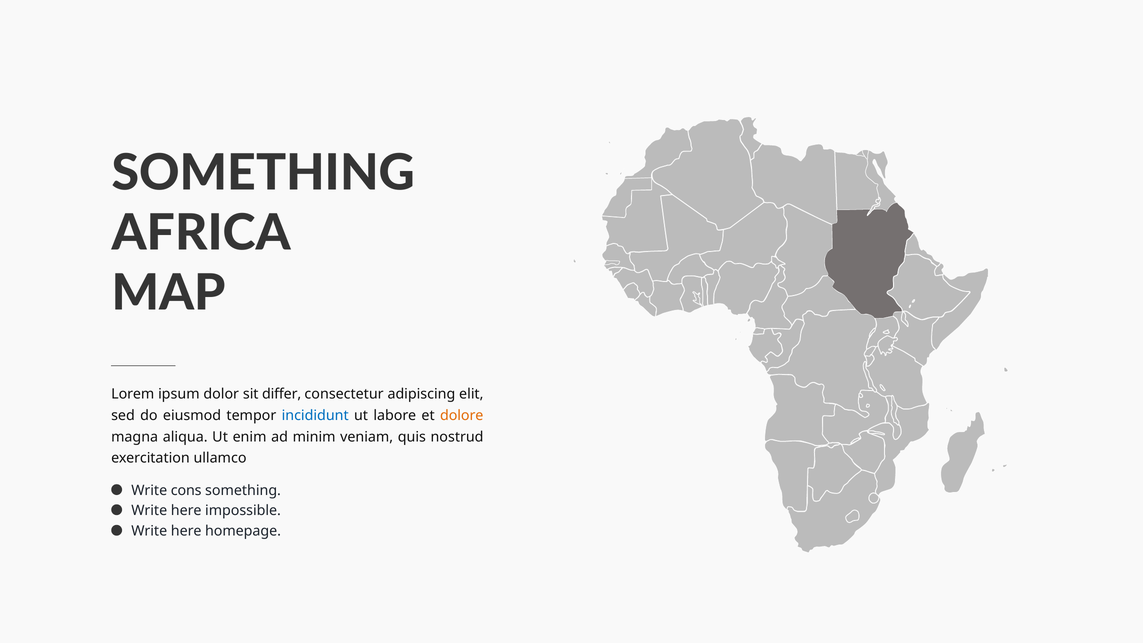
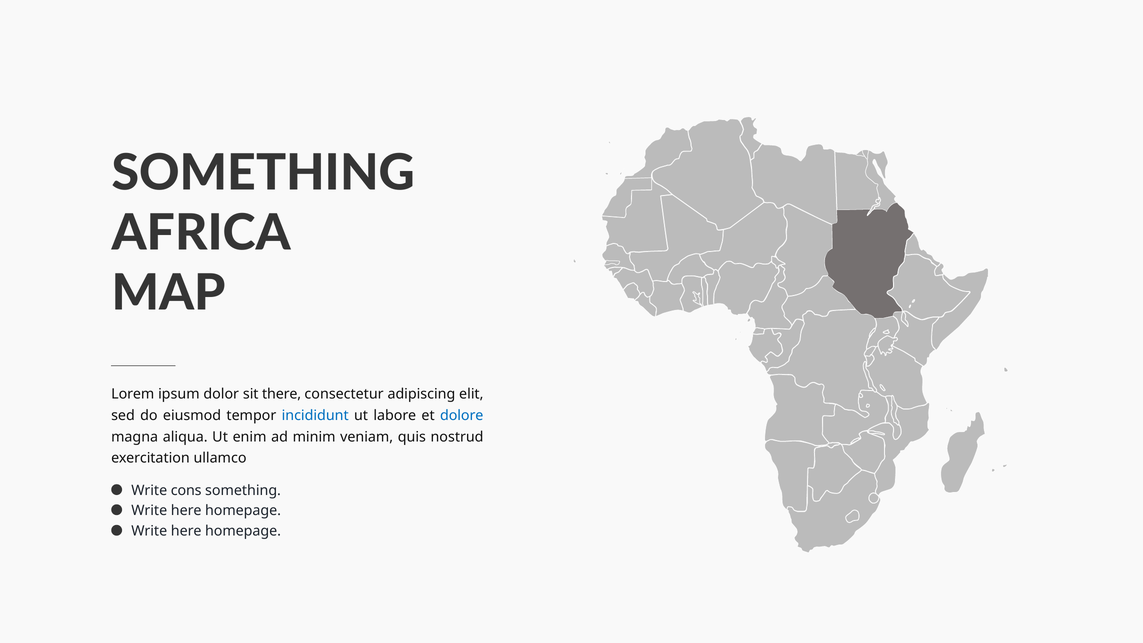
differ: differ -> there
dolore colour: orange -> blue
impossible at (243, 511): impossible -> homepage
